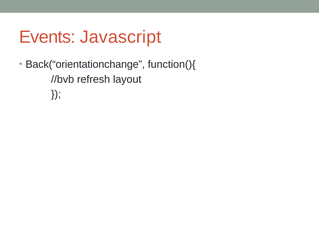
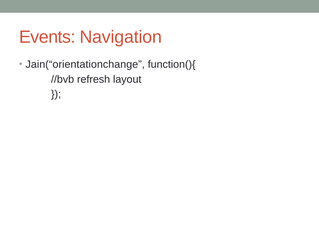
Javascript: Javascript -> Navigation
Back(“orientationchange: Back(“orientationchange -> Jain(“orientationchange
